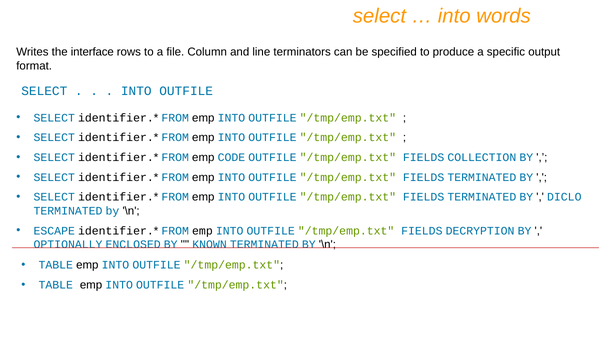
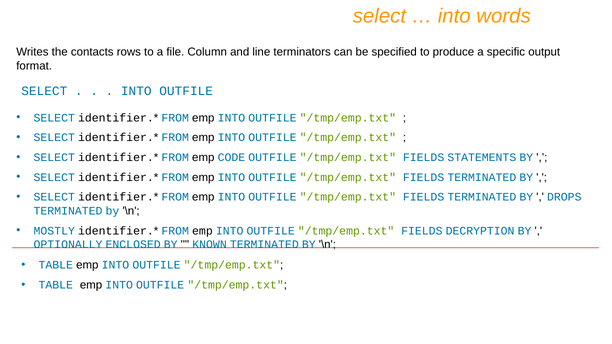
interface: interface -> contacts
COLLECTION: COLLECTION -> STATEMENTS
DICLO: DICLO -> DROPS
ESCAPE: ESCAPE -> MOSTLY
